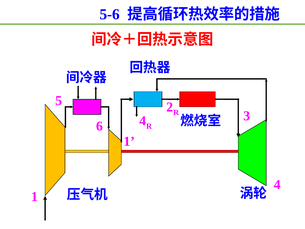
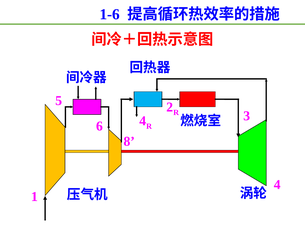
5-6: 5-6 -> 1-6
1 at (129, 141): 1 -> 8
